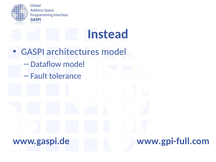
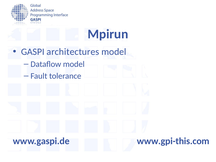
Instead: Instead -> Mpirun
www.gpi-full.com: www.gpi-full.com -> www.gpi-this.com
